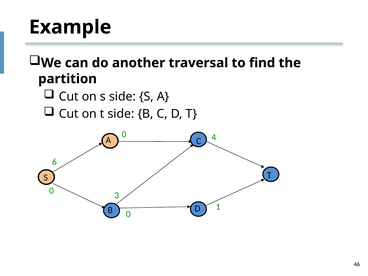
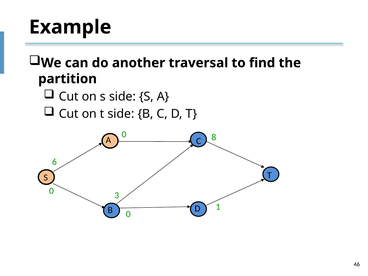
4: 4 -> 8
